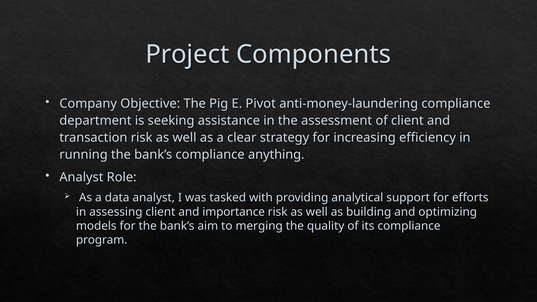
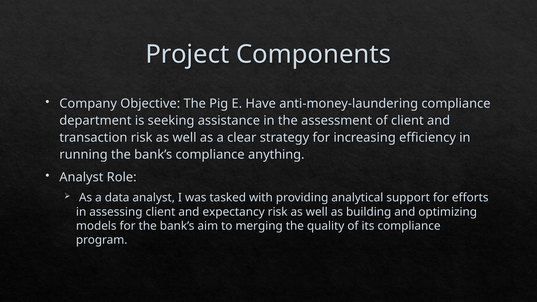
Pivot: Pivot -> Have
importance: importance -> expectancy
